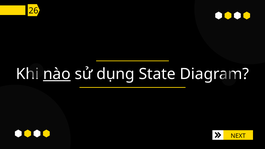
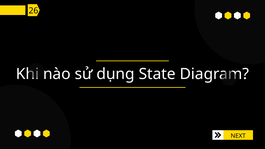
nào underline: present -> none
